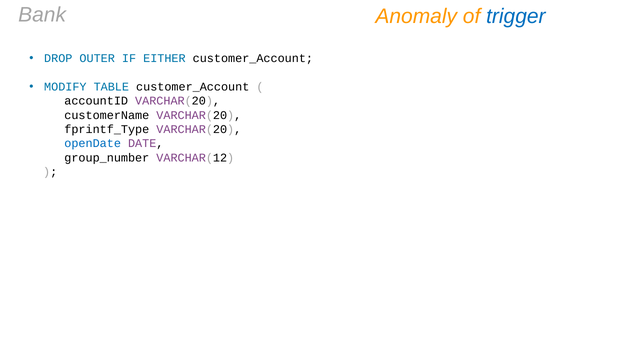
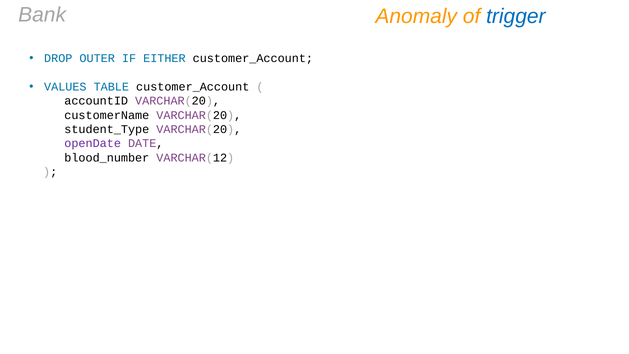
MODIFY: MODIFY -> VALUES
fprintf_Type: fprintf_Type -> student_Type
openDate colour: blue -> purple
group_number: group_number -> blood_number
